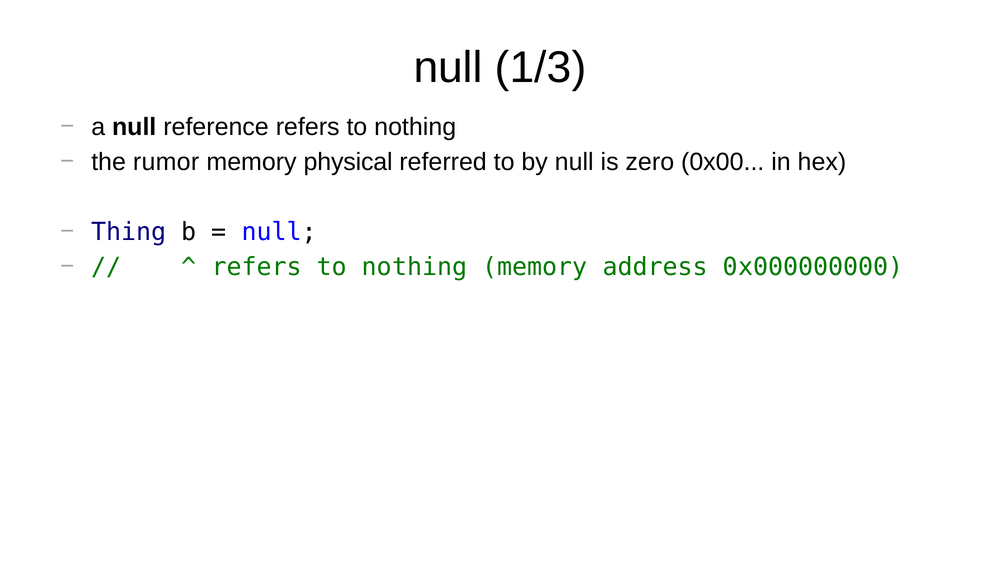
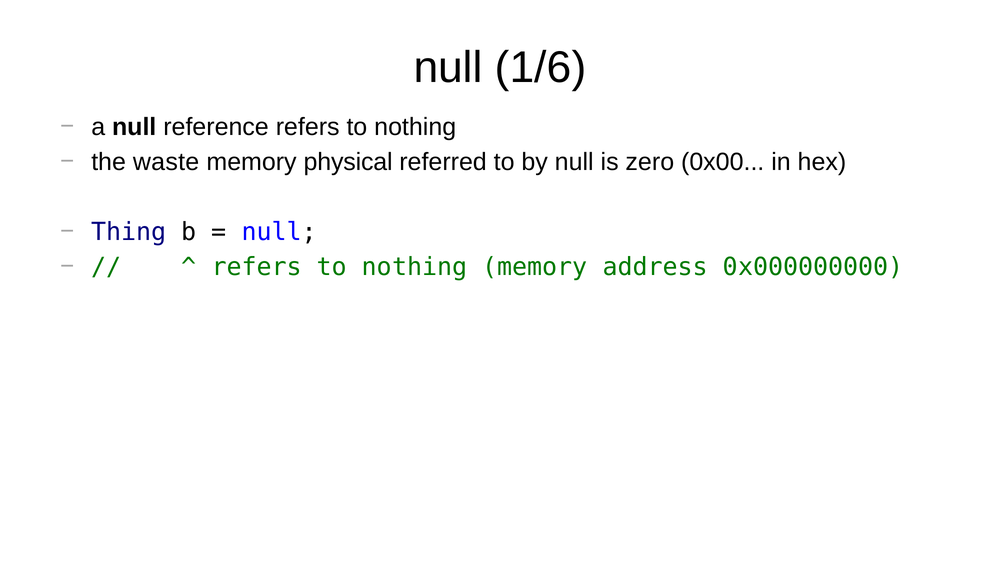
1/3: 1/3 -> 1/6
rumor: rumor -> waste
